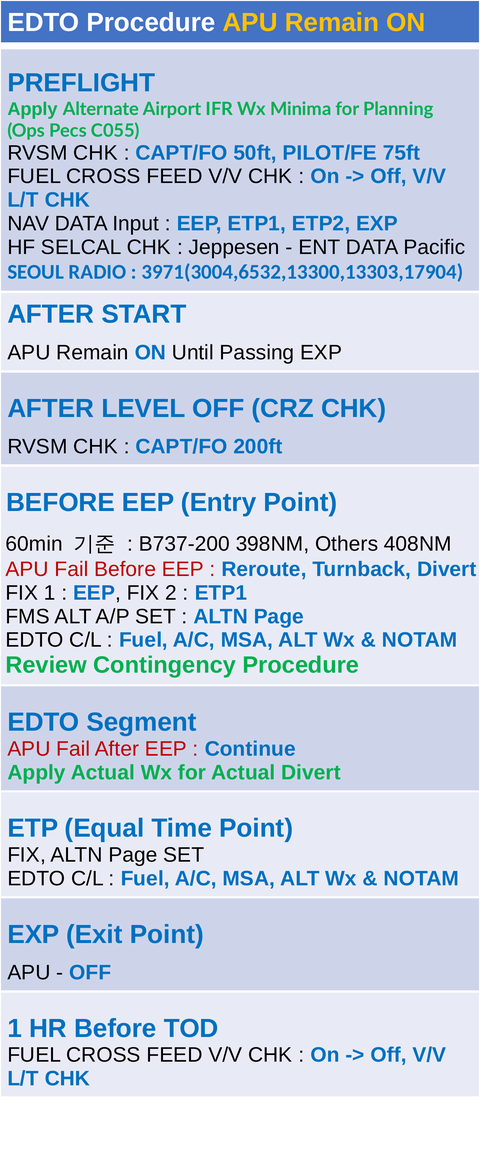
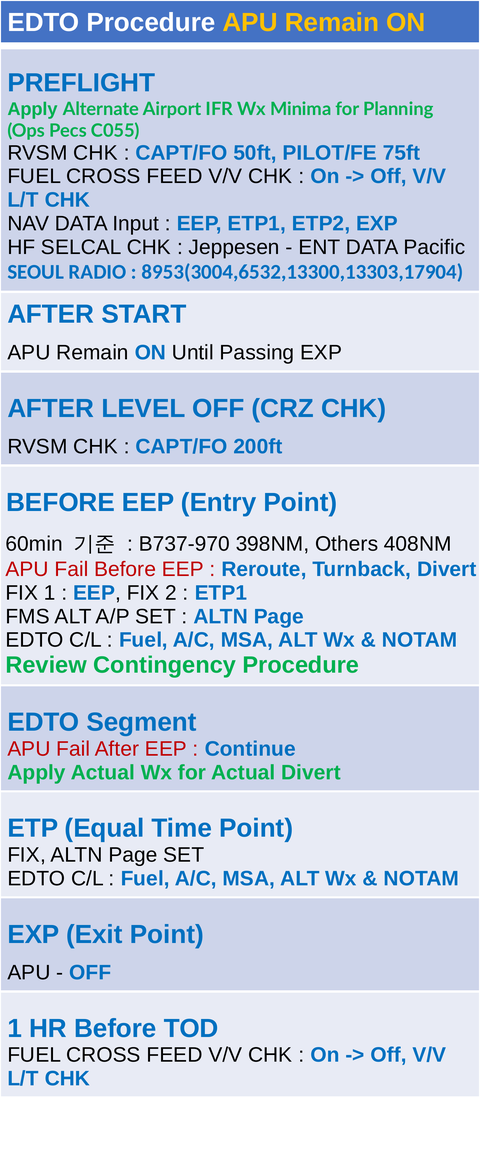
3971(3004,6532,13300,13303,17904: 3971(3004,6532,13300,13303,17904 -> 8953(3004,6532,13300,13303,17904
B737-200: B737-200 -> B737-970
